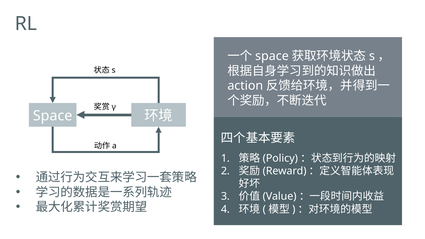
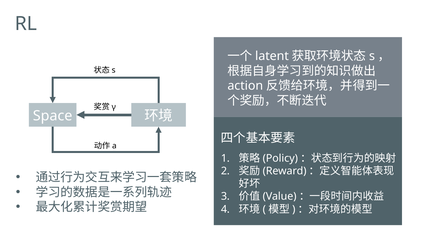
space at (272, 56): space -> latent
